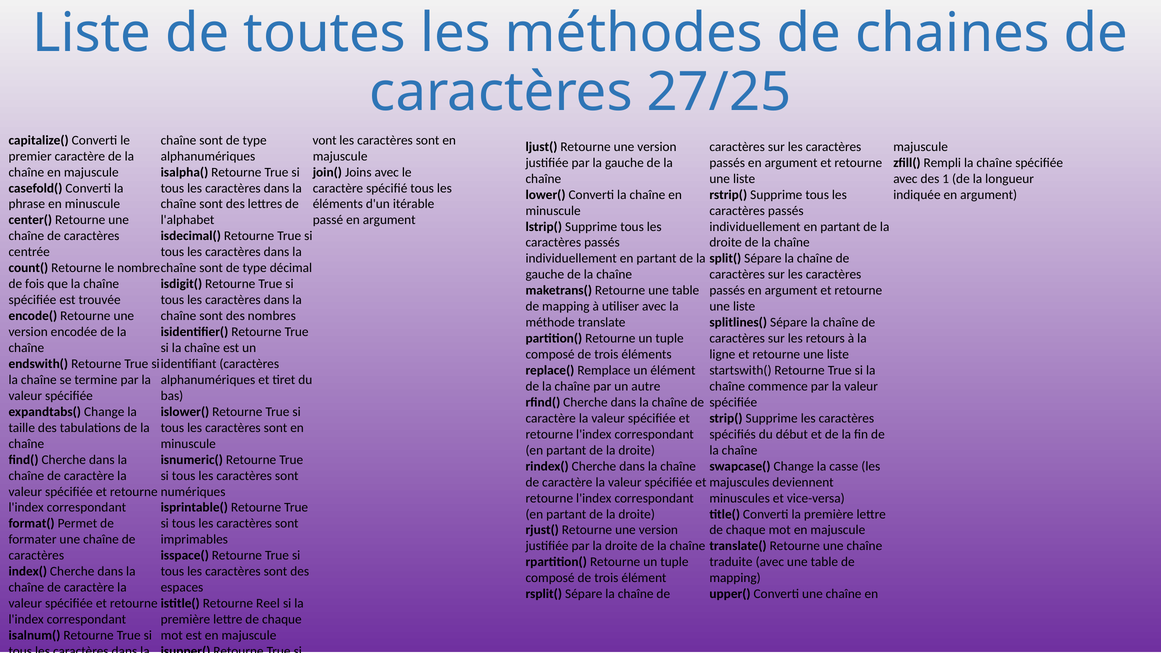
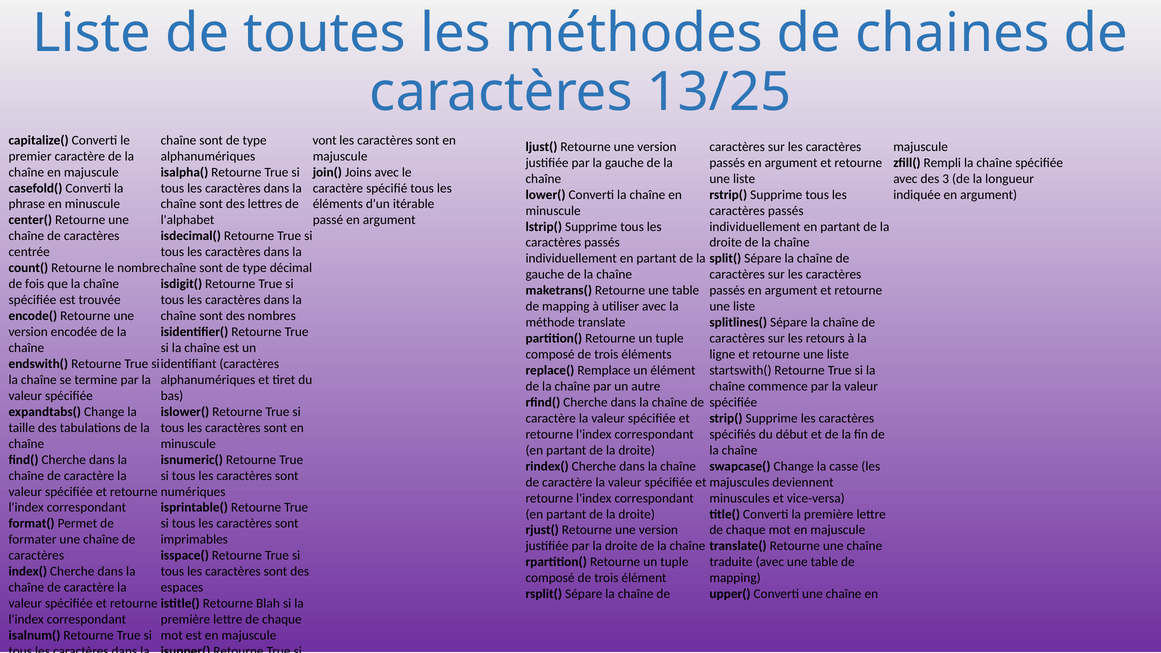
27/25: 27/25 -> 13/25
1: 1 -> 3
Reel: Reel -> Blah
